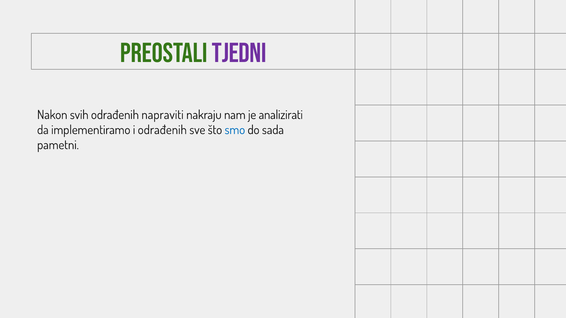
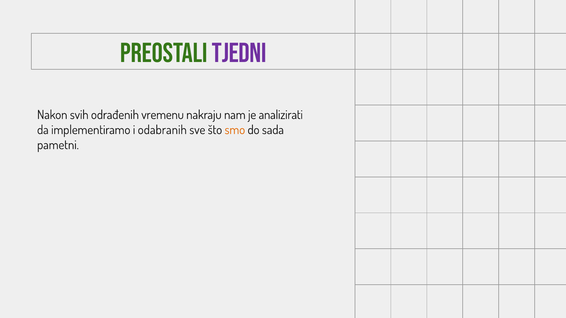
napraviti: napraviti -> vremenu
i odrađenih: odrađenih -> odabranih
smo colour: blue -> orange
